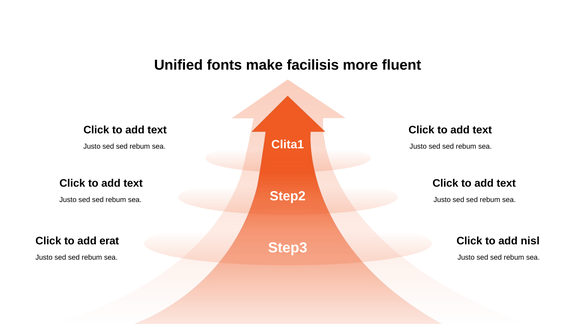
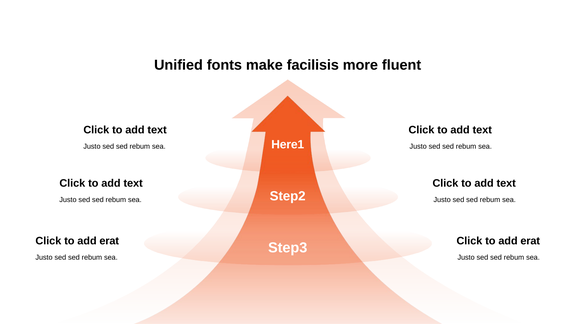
Clita1: Clita1 -> Here1
nisl at (530, 241): nisl -> erat
